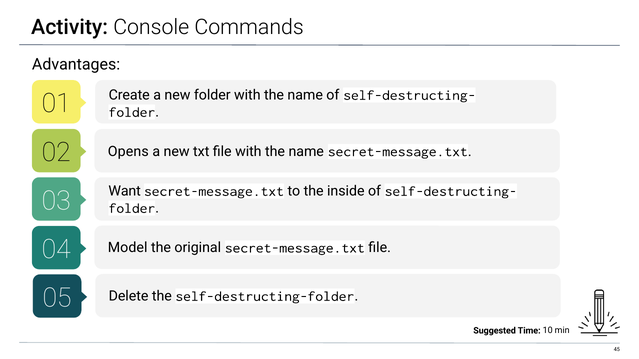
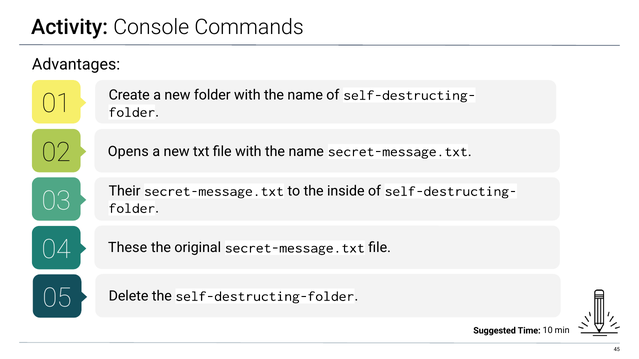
Want: Want -> Their
Model: Model -> These
